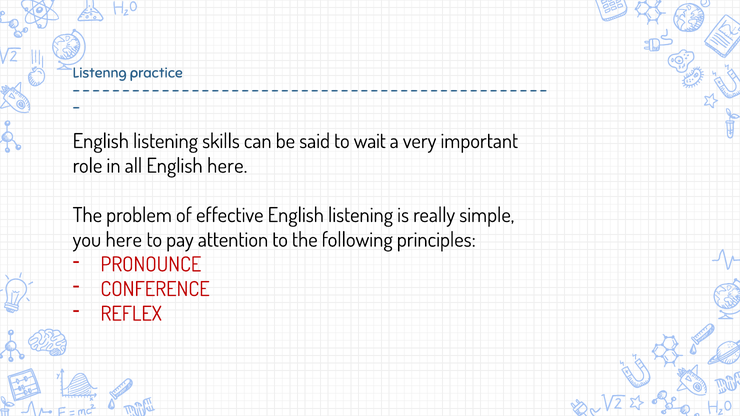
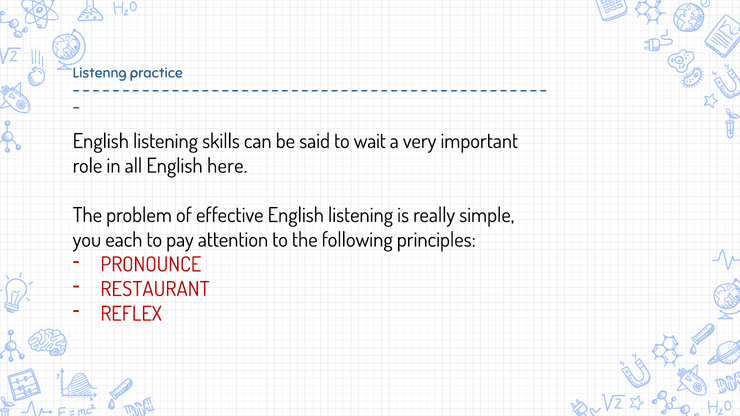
you here: here -> each
CONFERENCE: CONFERENCE -> RESTAURANT
